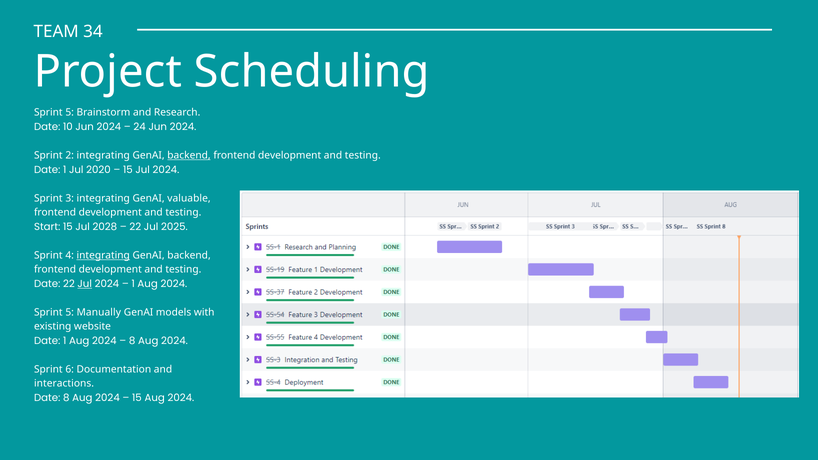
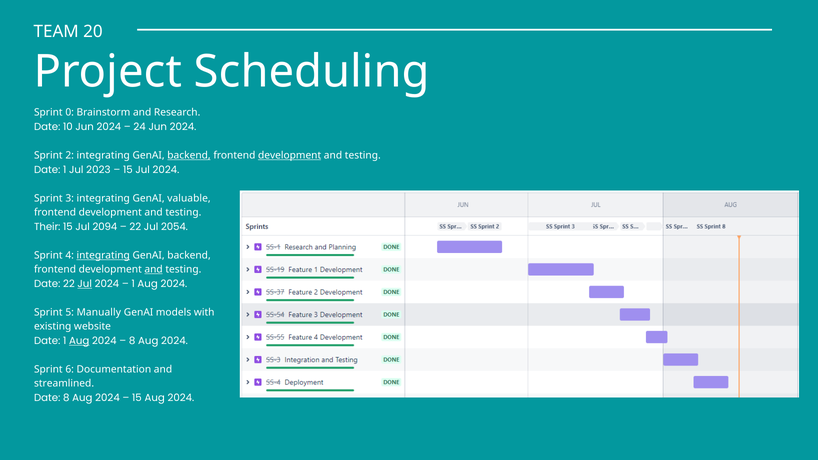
34: 34 -> 20
5 at (70, 113): 5 -> 0
development at (290, 155) underline: none -> present
2020: 2020 -> 2023
Start: Start -> Their
2028: 2028 -> 2094
2025: 2025 -> 2054
and at (154, 270) underline: none -> present
Aug at (79, 341) underline: none -> present
interactions: interactions -> streamlined
